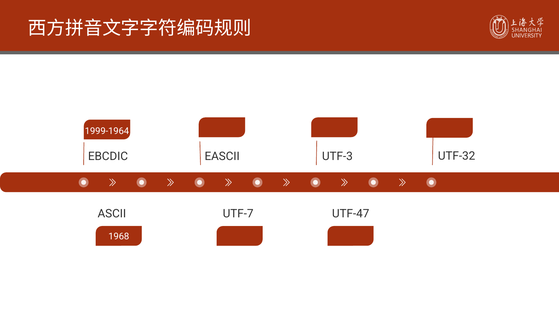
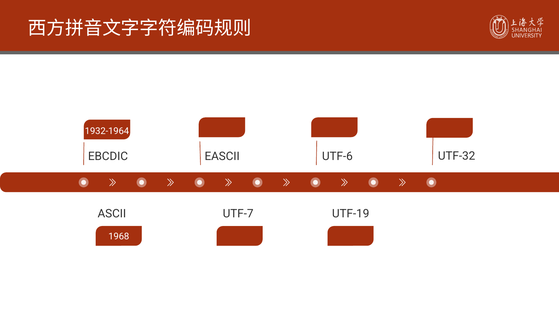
1999-1964: 1999-1964 -> 1932-1964
UTF-3: UTF-3 -> UTF-6
UTF-47: UTF-47 -> UTF-19
